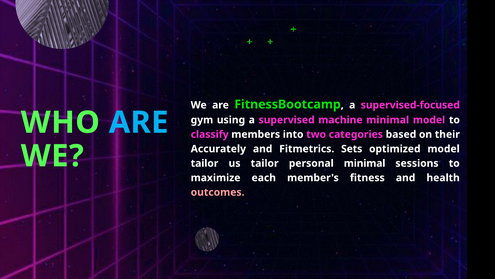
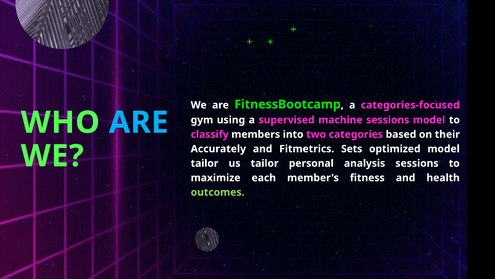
supervised-focused: supervised-focused -> categories-focused
machine minimal: minimal -> sessions
personal minimal: minimal -> analysis
outcomes colour: pink -> light green
